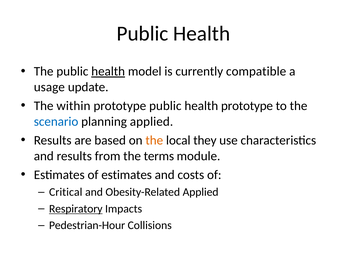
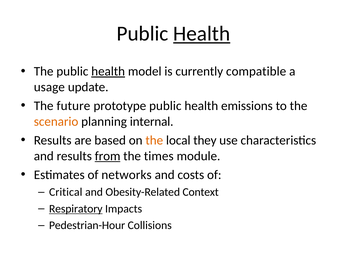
Health at (202, 34) underline: none -> present
within: within -> future
health prototype: prototype -> emissions
scenario colour: blue -> orange
planning applied: applied -> internal
from underline: none -> present
terms: terms -> times
of estimates: estimates -> networks
Obesity-Related Applied: Applied -> Context
